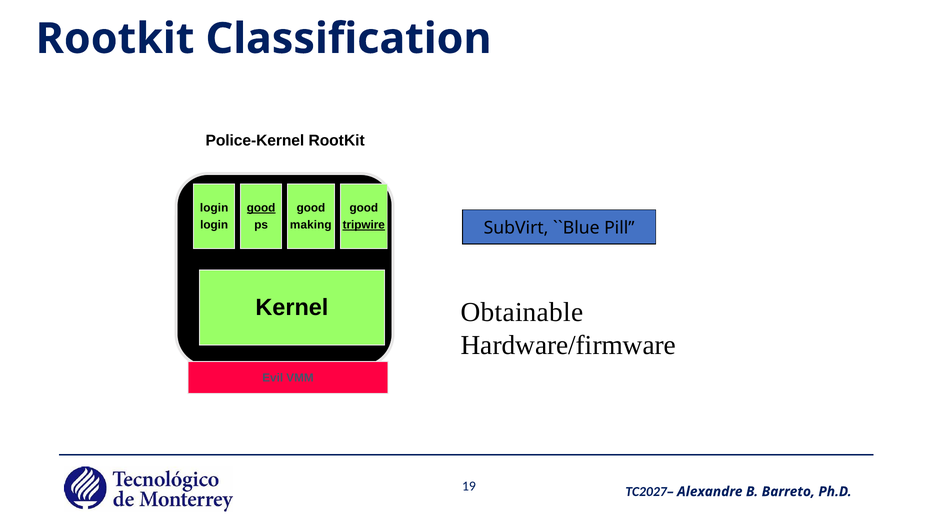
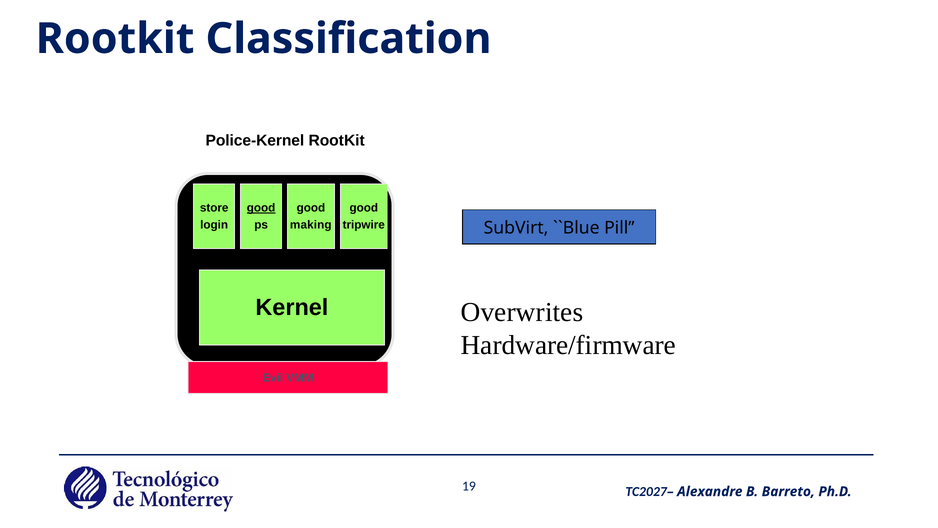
login at (214, 208): login -> store
tripwire underline: present -> none
Obtainable: Obtainable -> Overwrites
